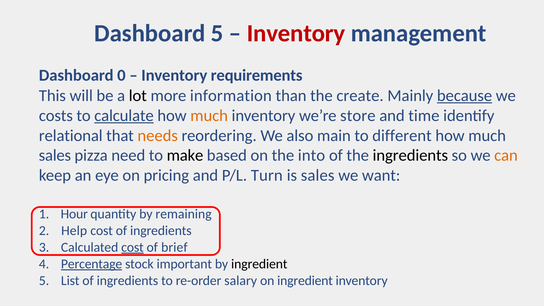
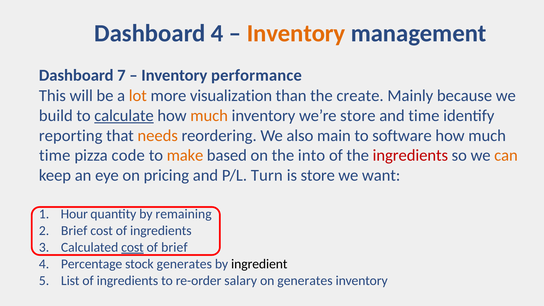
Dashboard 5: 5 -> 4
Inventory at (296, 33) colour: red -> orange
0: 0 -> 7
requirements: requirements -> performance
lot colour: black -> orange
information: information -> visualization
because underline: present -> none
costs: costs -> build
relational: relational -> reporting
different: different -> software
sales at (55, 155): sales -> time
need: need -> code
make colour: black -> orange
ingredients at (410, 155) colour: black -> red
is sales: sales -> store
2 Help: Help -> Brief
Percentage underline: present -> none
stock important: important -> generates
on ingredient: ingredient -> generates
